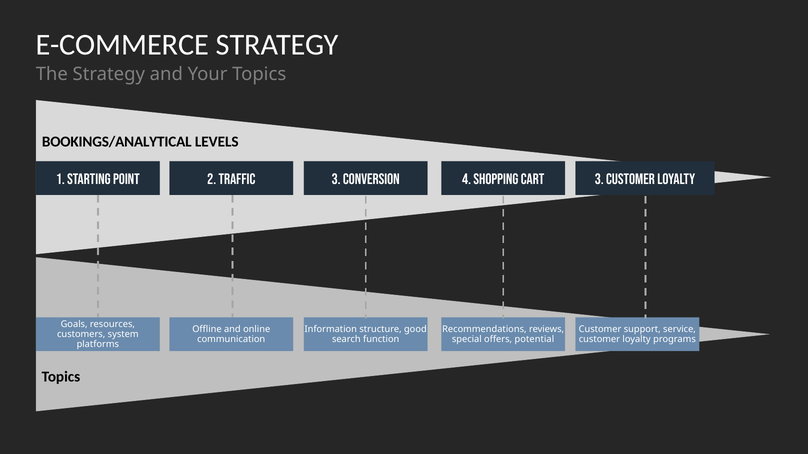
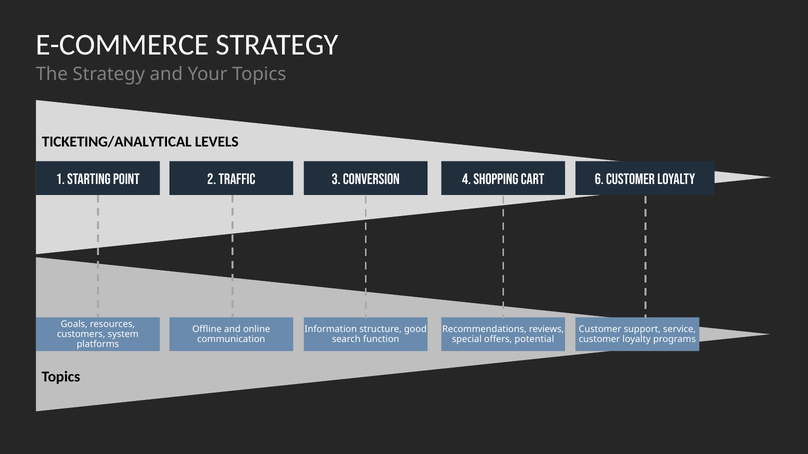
BOOKINGS/ANALYTICAL: BOOKINGS/ANALYTICAL -> TICKETING/ANALYTICAL
Cart 3: 3 -> 6
